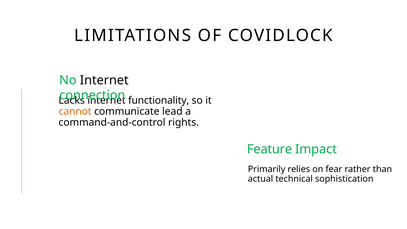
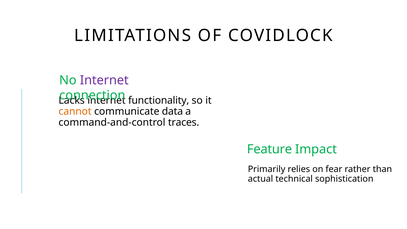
Internet at (104, 80) colour: black -> purple
lead: lead -> data
rights: rights -> traces
